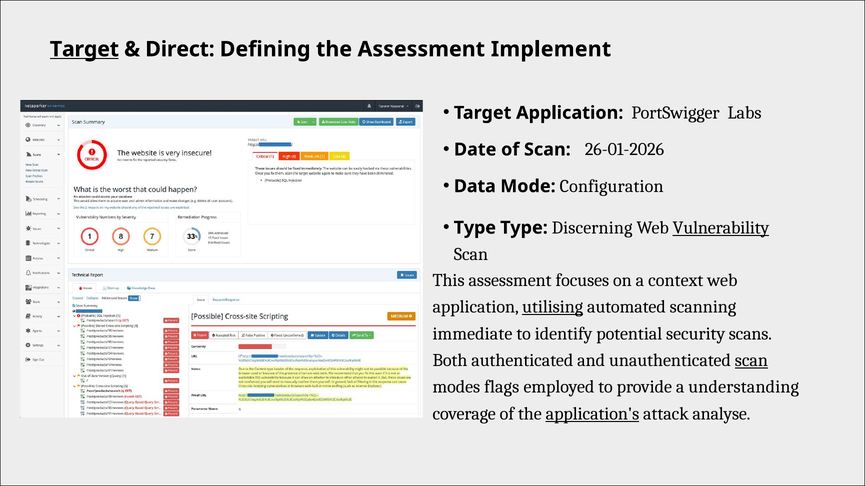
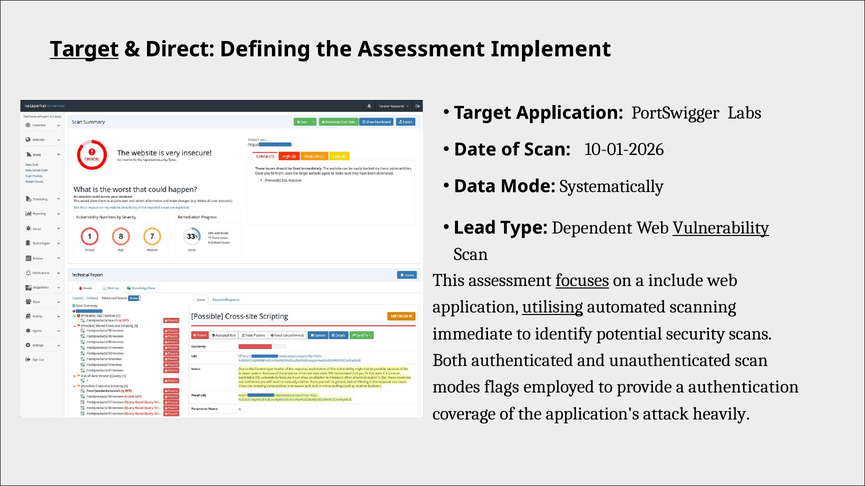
26-01-2026: 26-01-2026 -> 10-01-2026
Configuration: Configuration -> Systematically
Type at (475, 228): Type -> Lead
Discerning: Discerning -> Dependent
focuses underline: none -> present
context: context -> include
scan at (751, 361) underline: present -> none
understanding: understanding -> authentication
application's underline: present -> none
analyse: analyse -> heavily
